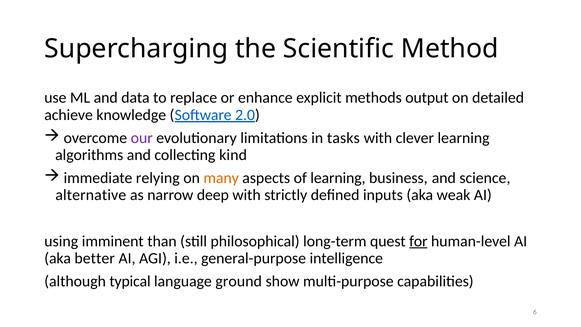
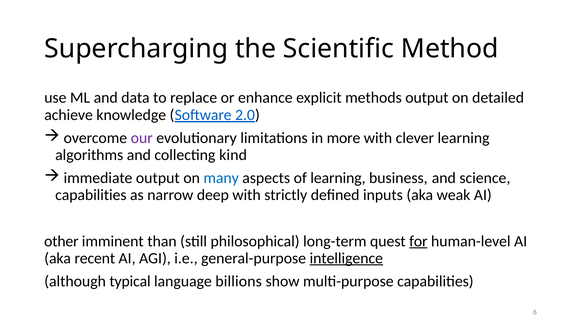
tasks: tasks -> more
immediate relying: relying -> output
many colour: orange -> blue
alternative at (91, 195): alternative -> capabilities
using: using -> other
better: better -> recent
intelligence underline: none -> present
ground: ground -> billions
